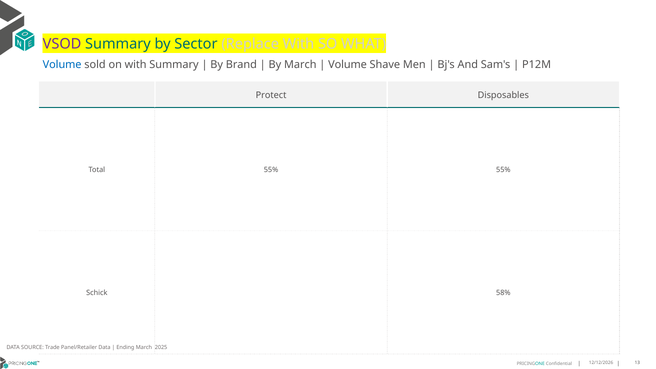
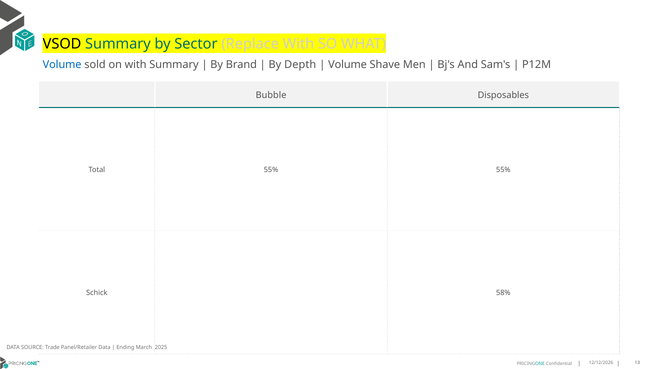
VSOD colour: purple -> black
By March: March -> Depth
Protect: Protect -> Bubble
